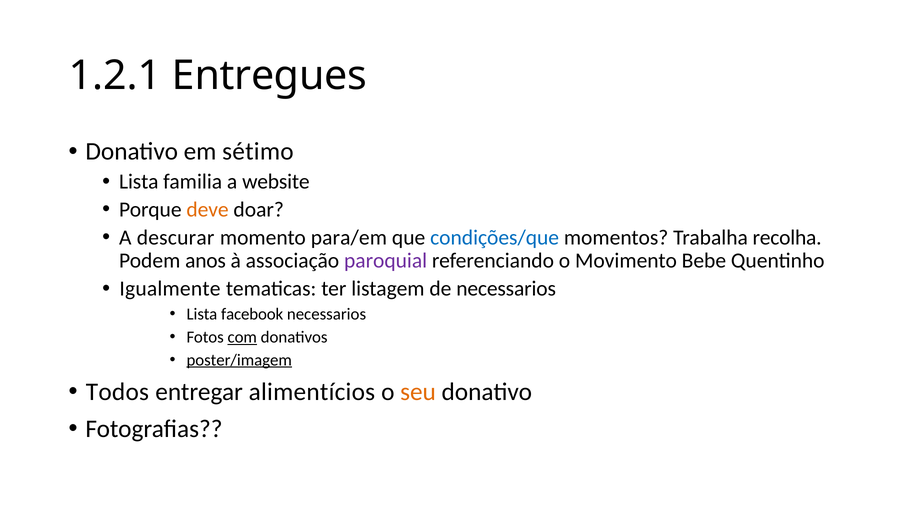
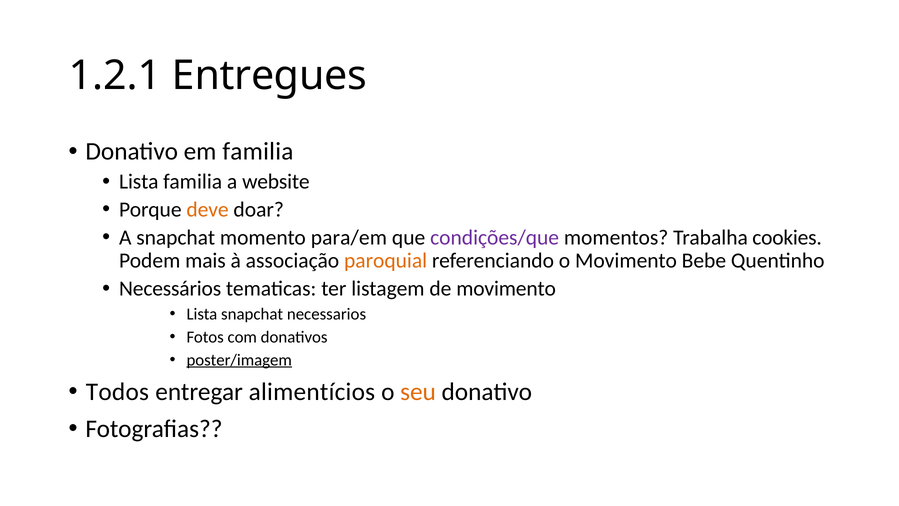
em sétimo: sétimo -> familia
A descurar: descurar -> snapchat
condições/que colour: blue -> purple
recolha: recolha -> cookies
anos: anos -> mais
paroquial colour: purple -> orange
Igualmente: Igualmente -> Necessários
de necessarios: necessarios -> movimento
Lista facebook: facebook -> snapchat
com underline: present -> none
